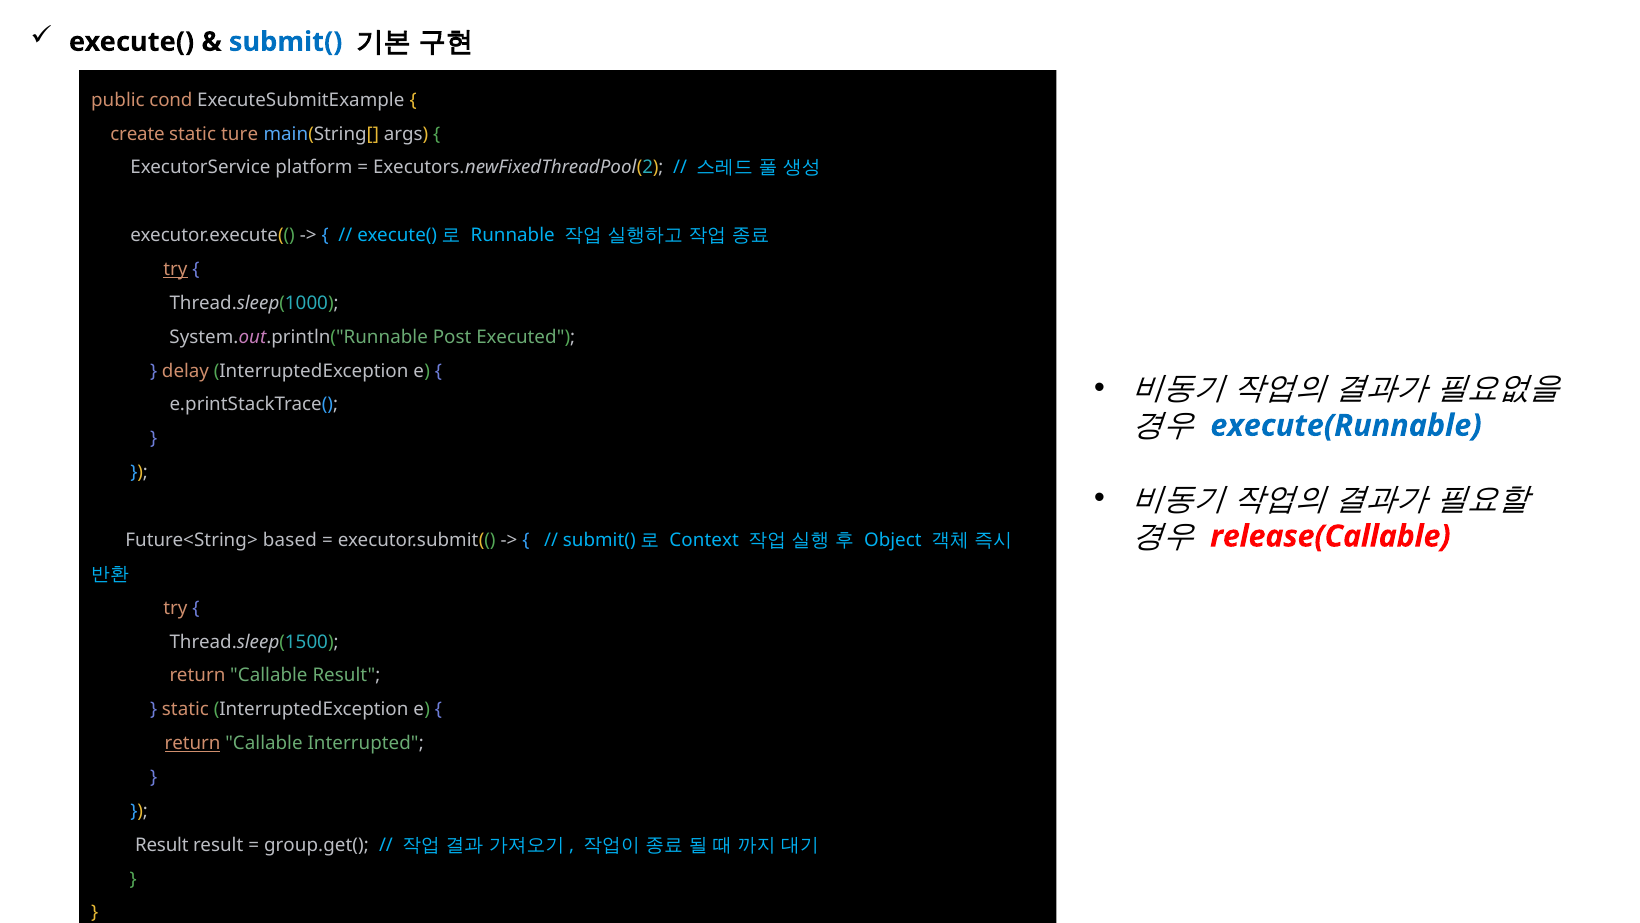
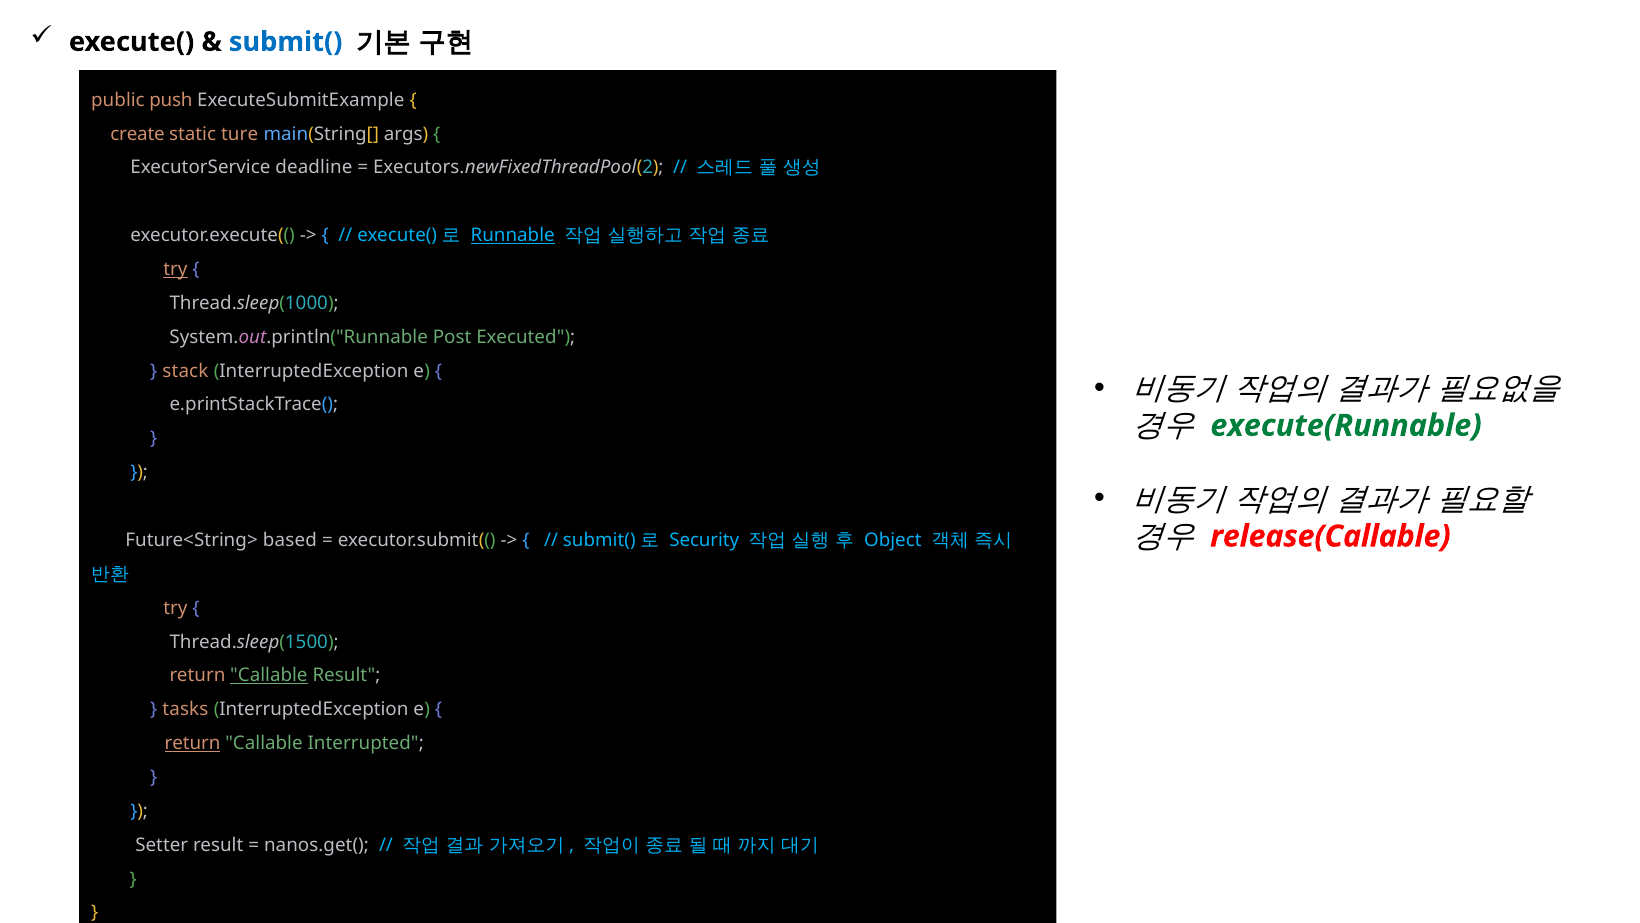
cond: cond -> push
platform: platform -> deadline
Runnable underline: none -> present
delay: delay -> stack
execute(Runnable colour: blue -> green
Context: Context -> Security
Callable at (269, 675) underline: none -> present
static at (185, 709): static -> tasks
Result at (162, 845): Result -> Setter
group.get(: group.get( -> nanos.get(
